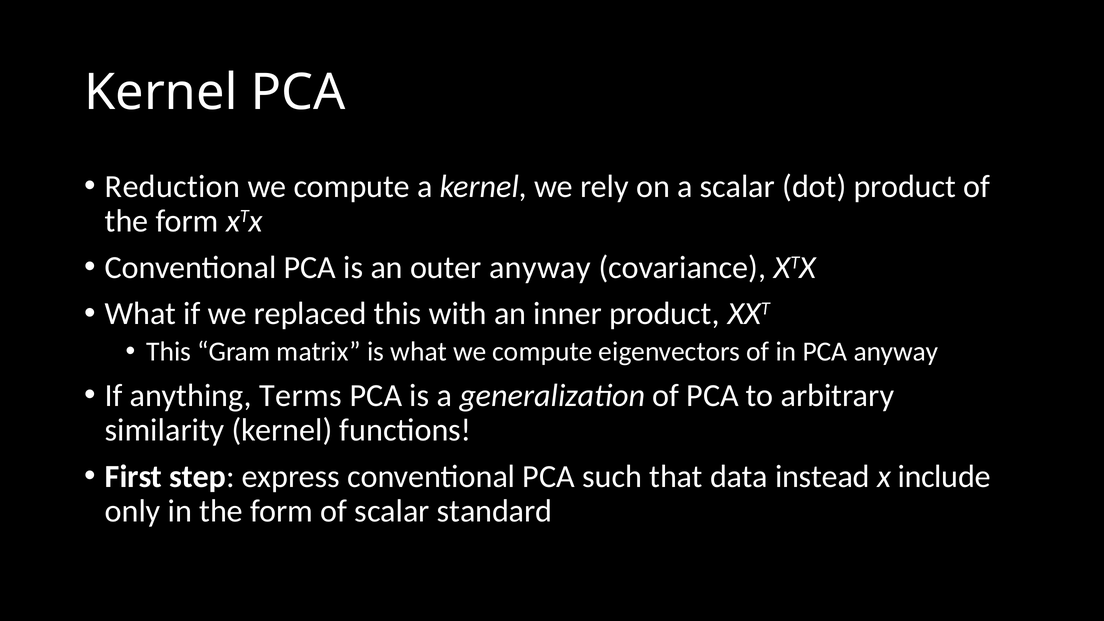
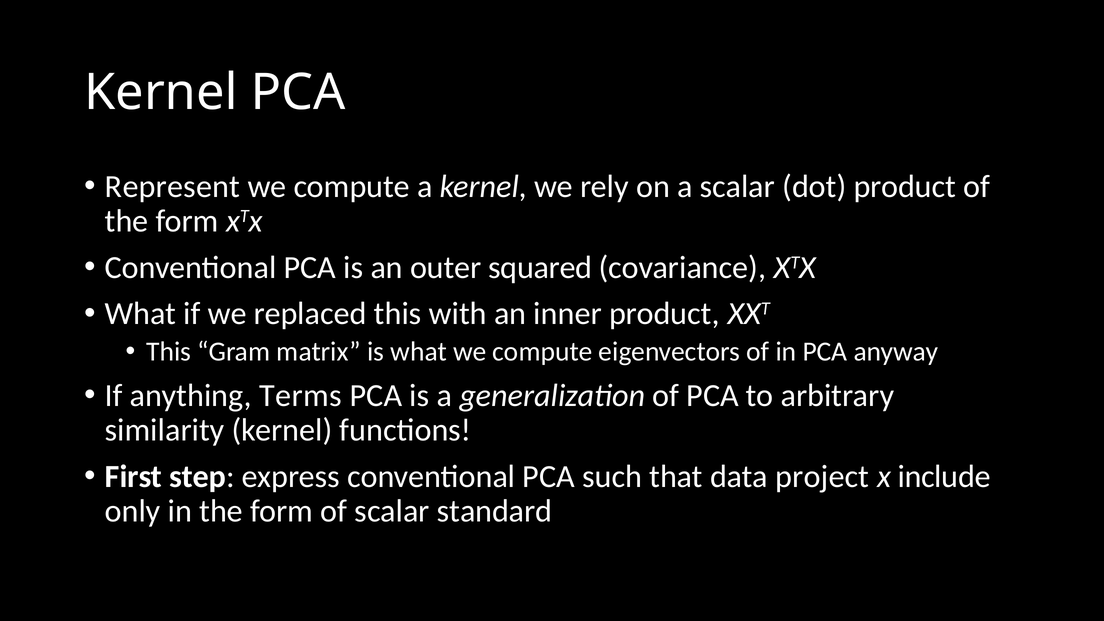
Reduction: Reduction -> Represent
outer anyway: anyway -> squared
instead: instead -> project
